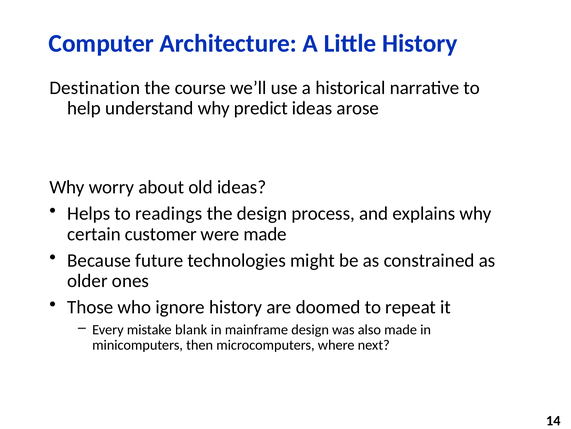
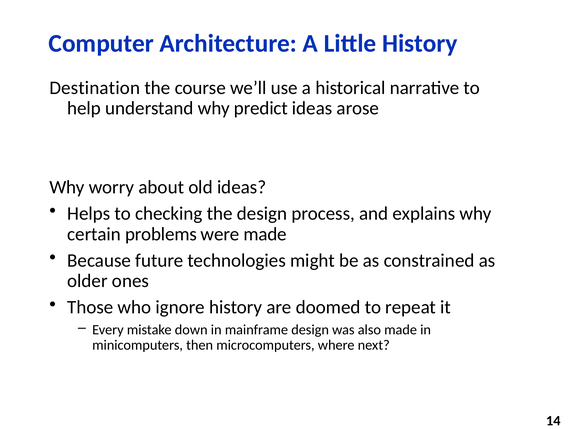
readings: readings -> checking
customer: customer -> problems
blank: blank -> down
